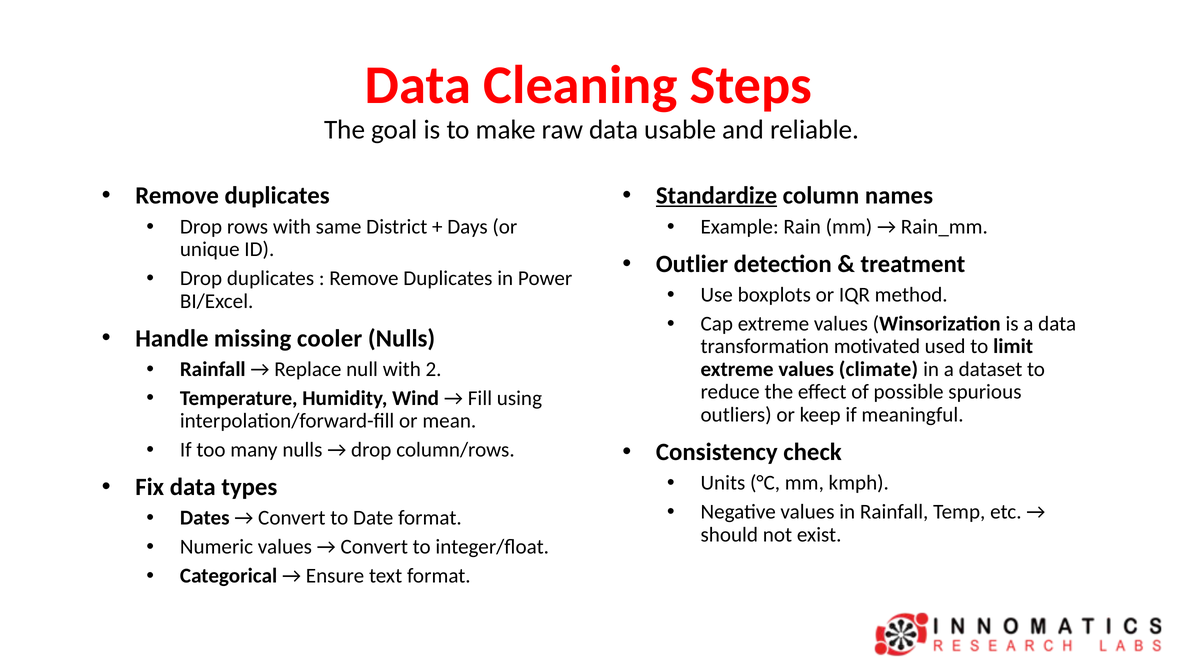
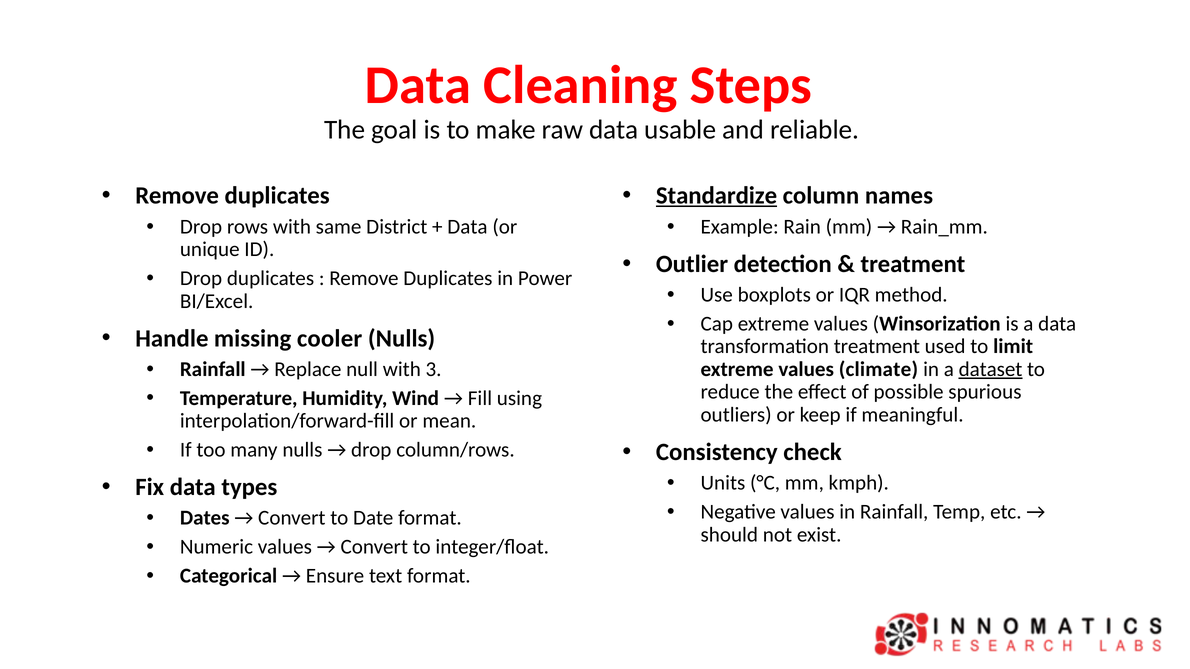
Days at (468, 227): Days -> Data
transformation motivated: motivated -> treatment
2: 2 -> 3
dataset underline: none -> present
